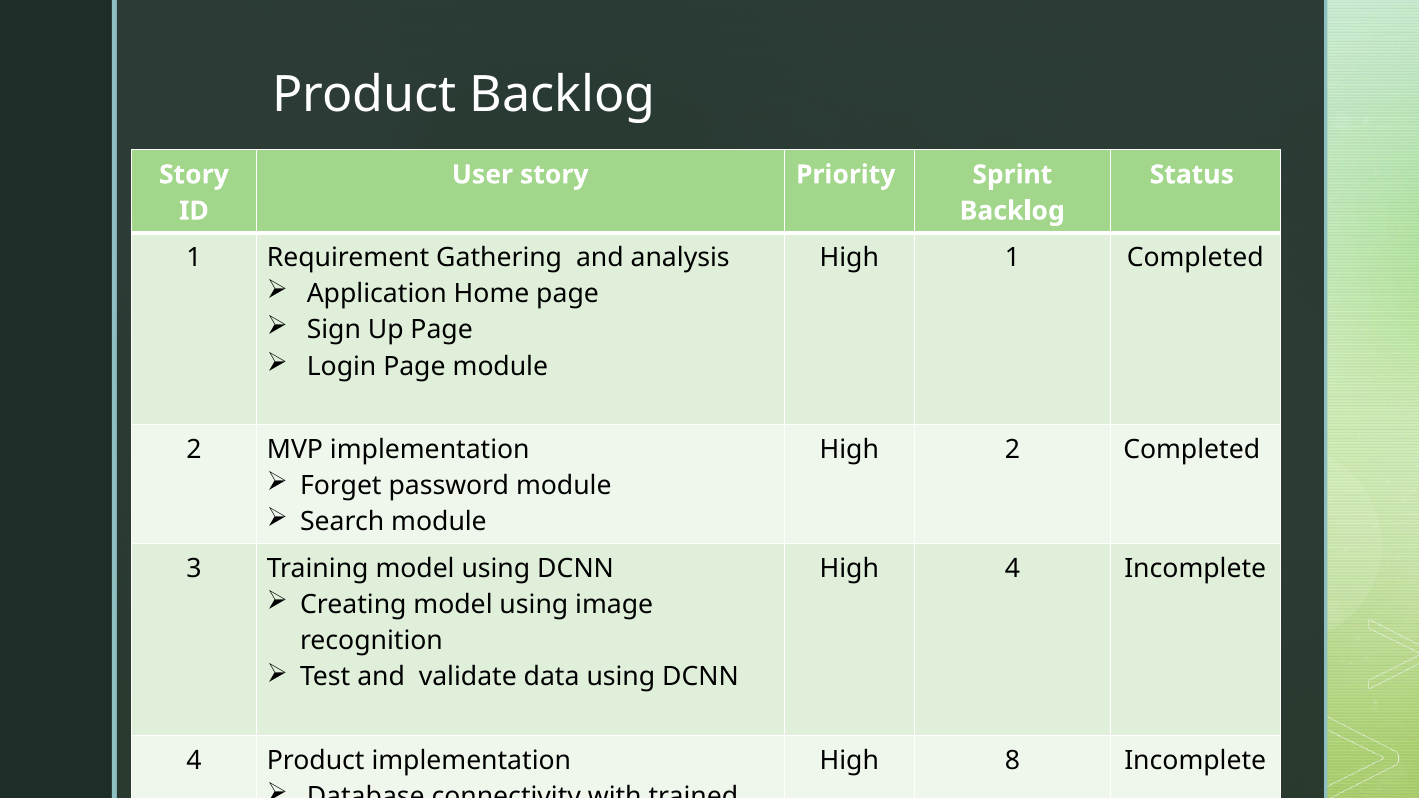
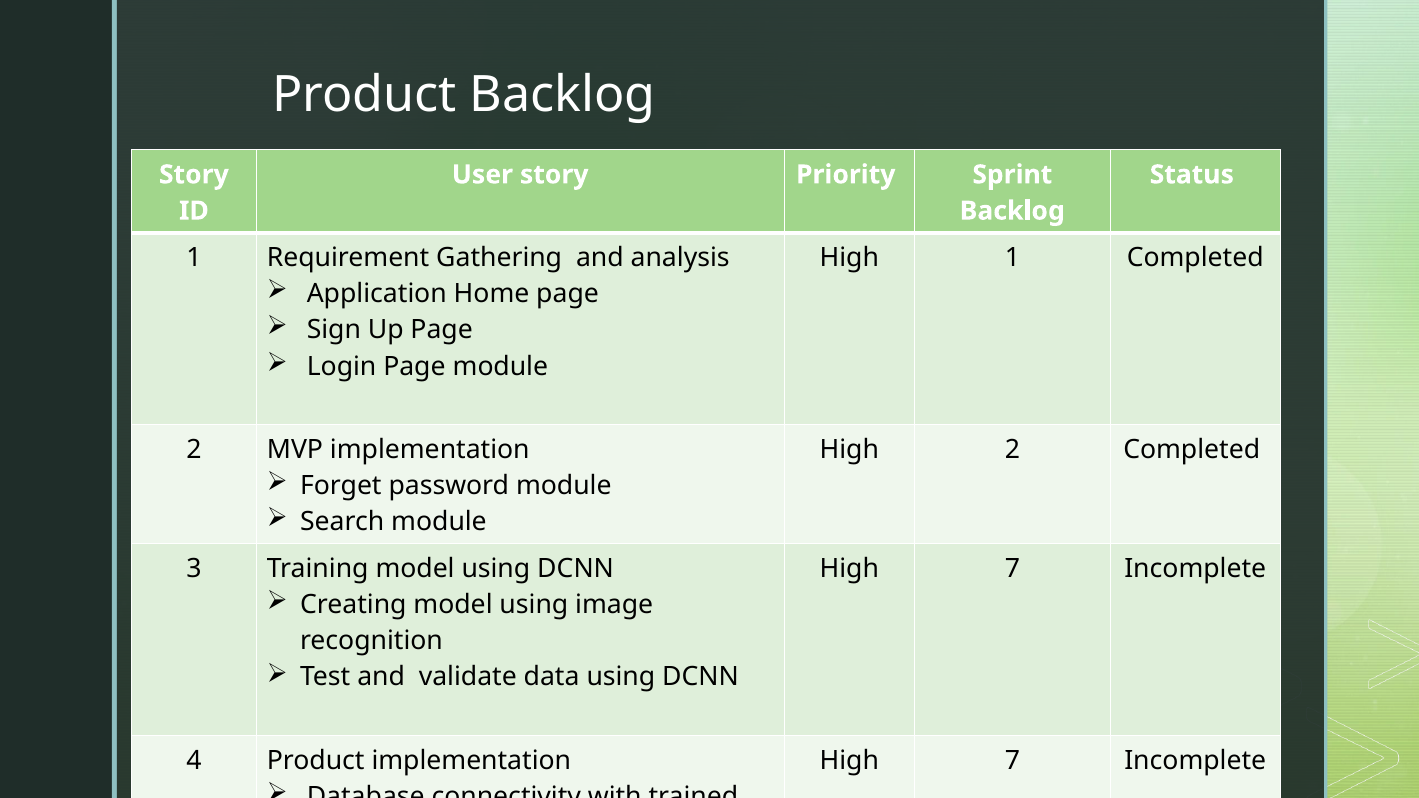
4 at (1012, 569): 4 -> 7
8 at (1012, 760): 8 -> 7
